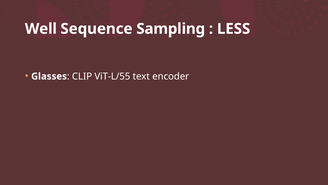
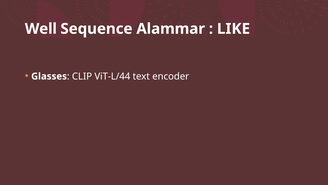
Sampling: Sampling -> Alammar
LESS: LESS -> LIKE
ViT-L/55: ViT-L/55 -> ViT-L/44
